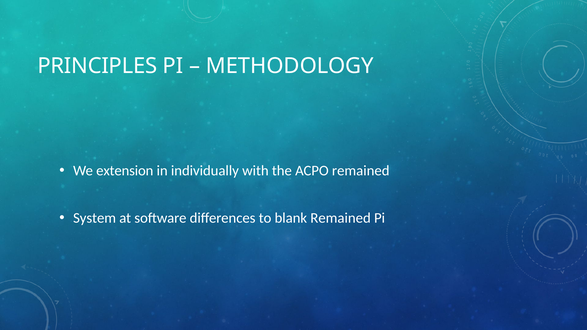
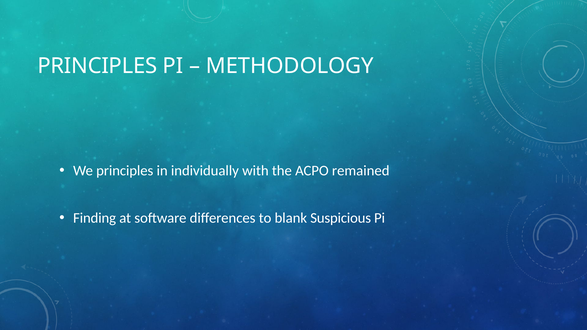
We extension: extension -> principles
System: System -> Finding
blank Remained: Remained -> Suspicious
